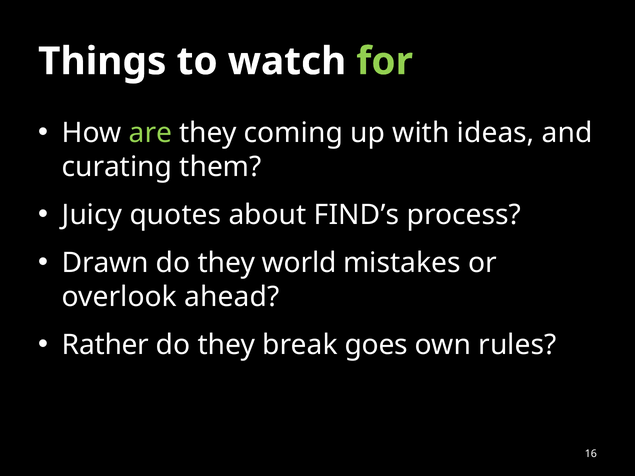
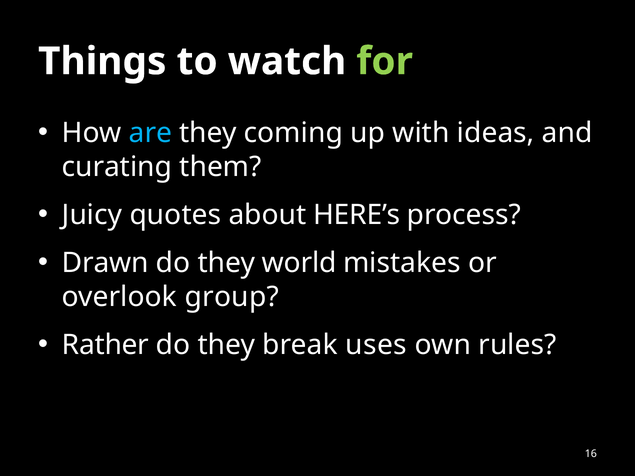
are colour: light green -> light blue
FIND’s: FIND’s -> HERE’s
ahead: ahead -> group
goes: goes -> uses
